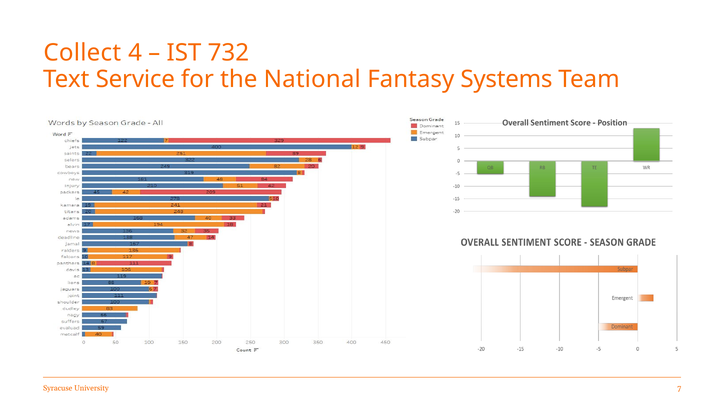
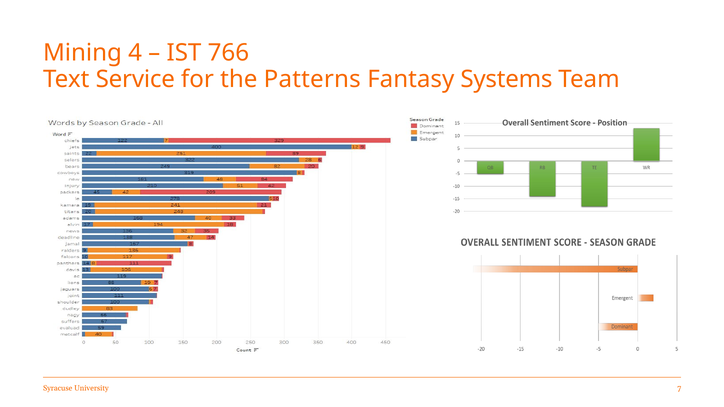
Collect: Collect -> Mining
732: 732 -> 766
National: National -> Patterns
